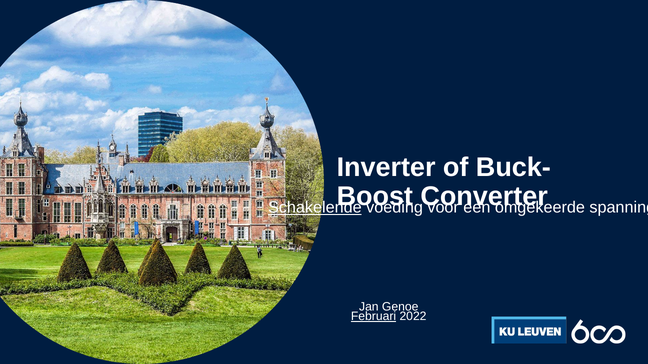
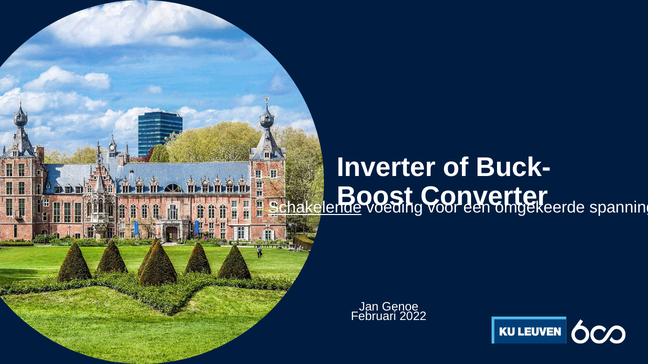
Februari underline: present -> none
